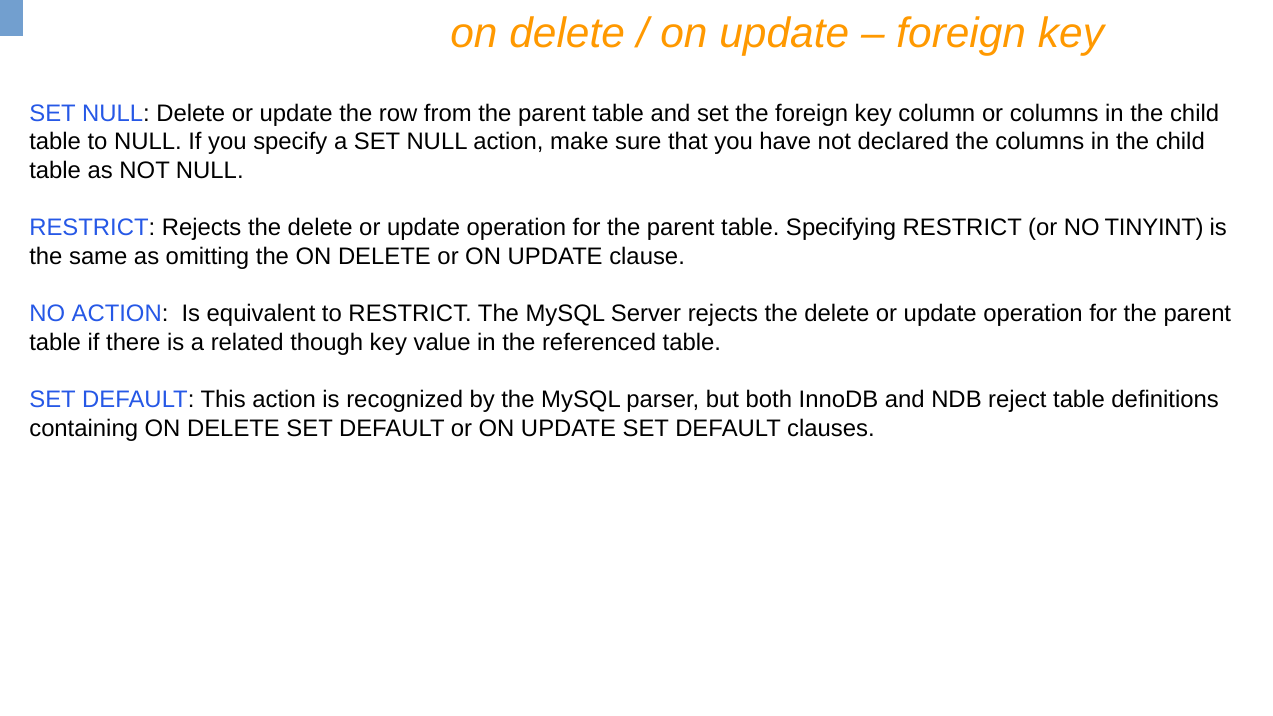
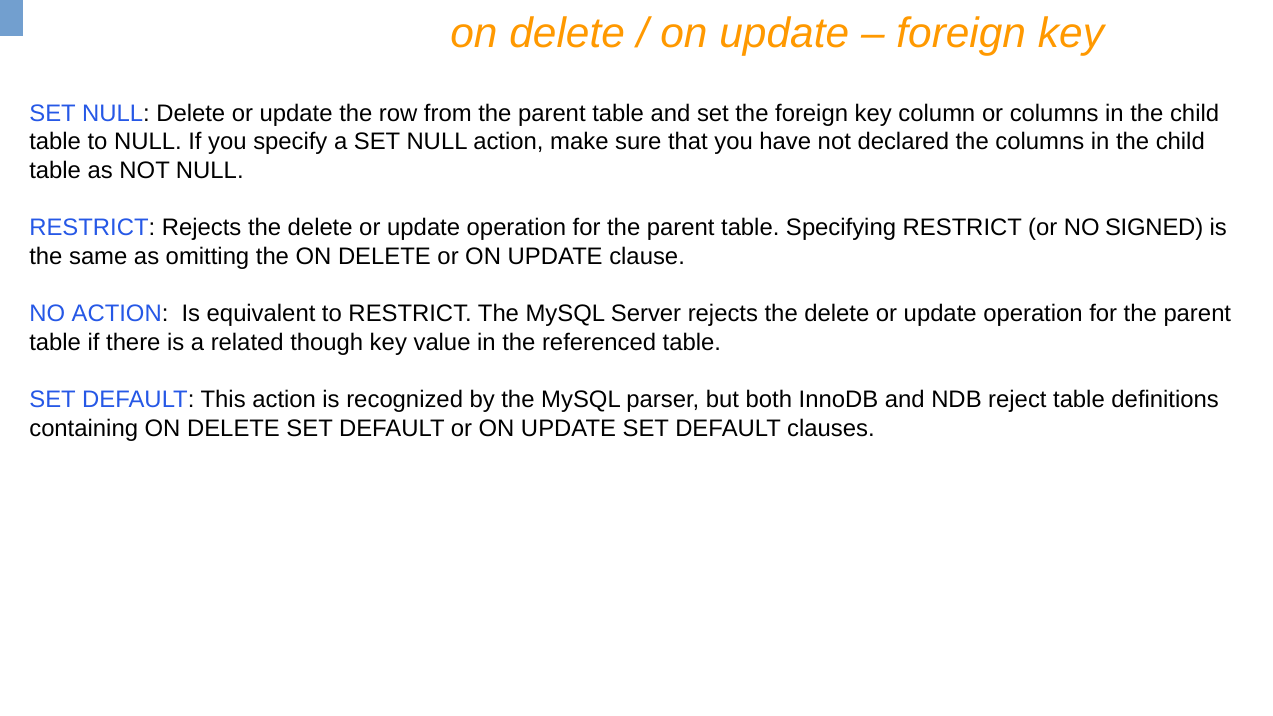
TINYINT: TINYINT -> SIGNED
